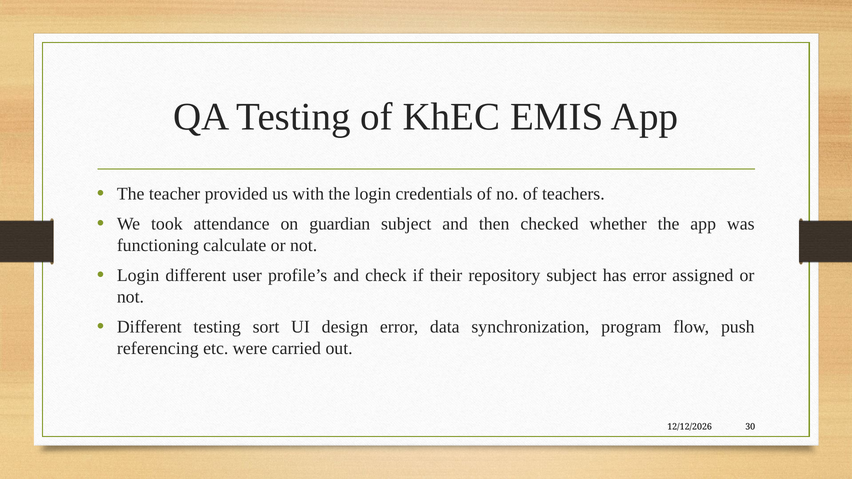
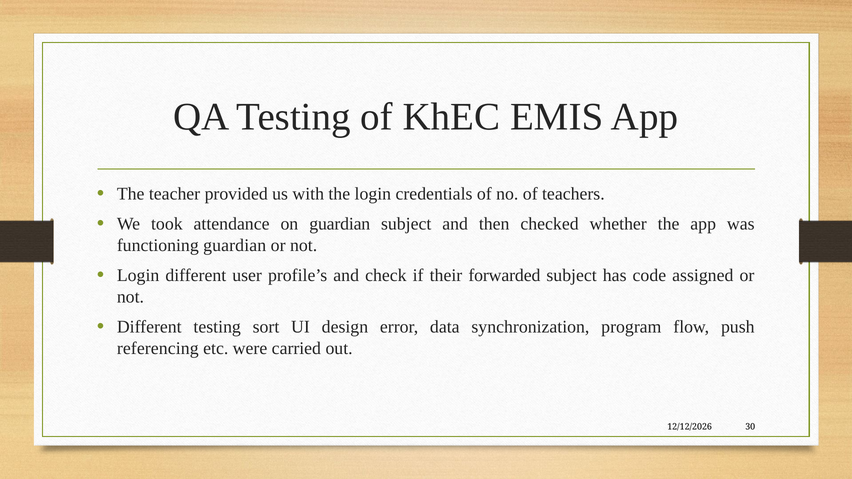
functioning calculate: calculate -> guardian
repository: repository -> forwarded
has error: error -> code
